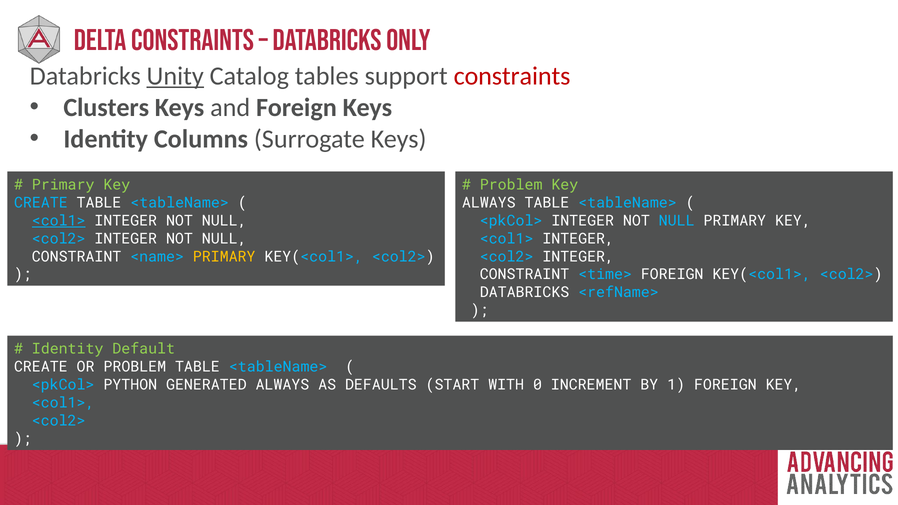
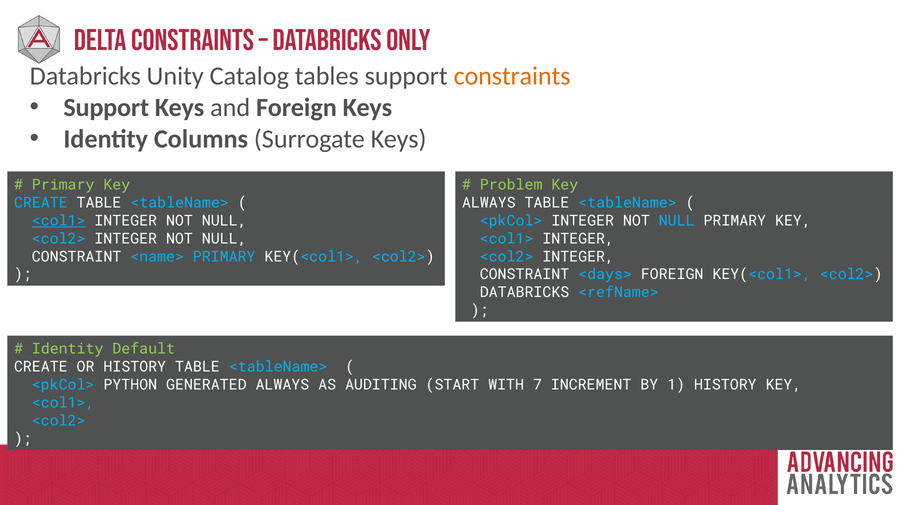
Unity underline: present -> none
constraints at (512, 76) colour: red -> orange
Clusters at (106, 108): Clusters -> Support
PRIMARY at (224, 257) colour: yellow -> light blue
<time>: <time> -> <days>
OR PROBLEM: PROBLEM -> HISTORY
DEFAULTS: DEFAULTS -> AUDITING
0: 0 -> 7
1 FOREIGN: FOREIGN -> HISTORY
